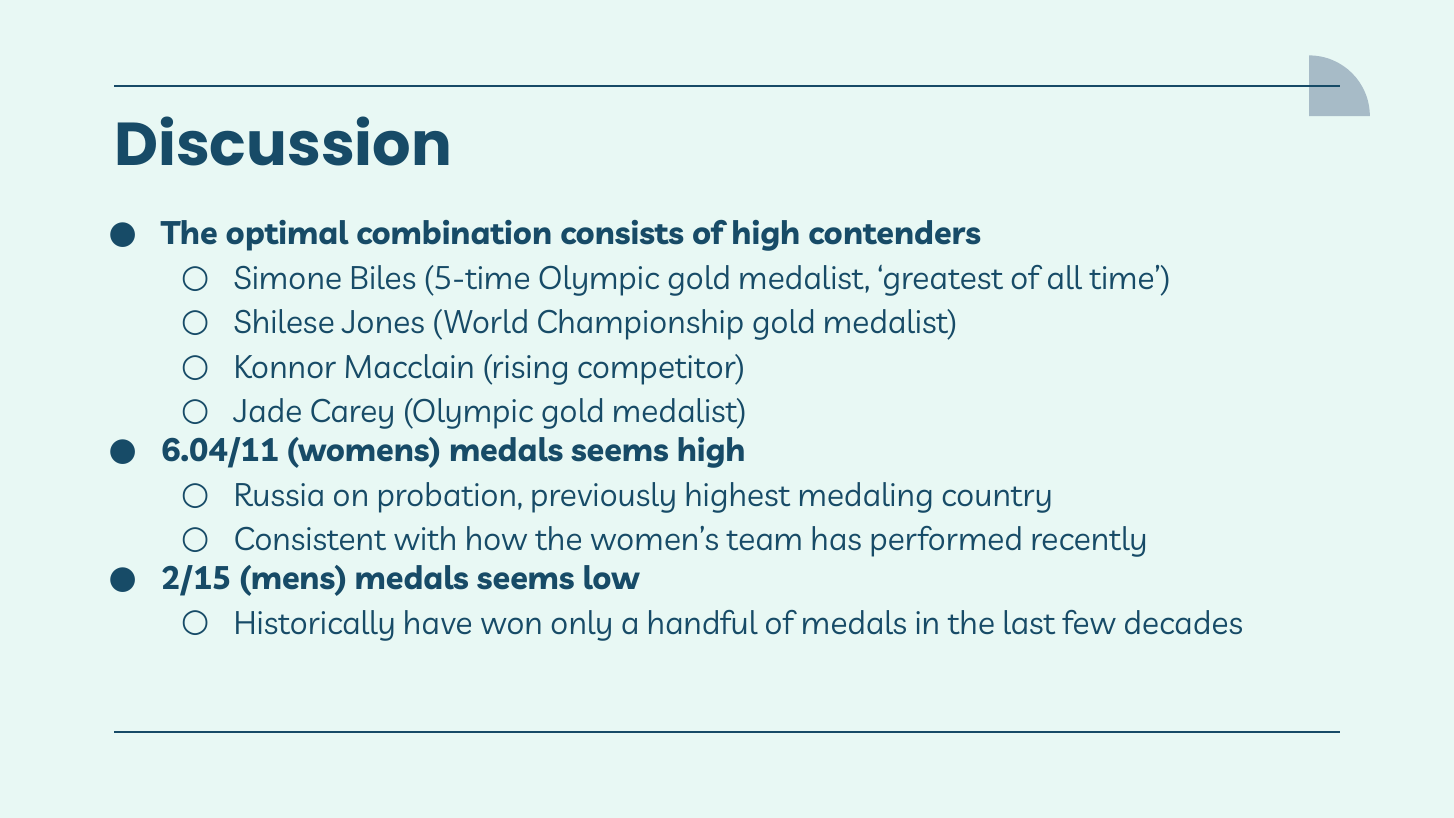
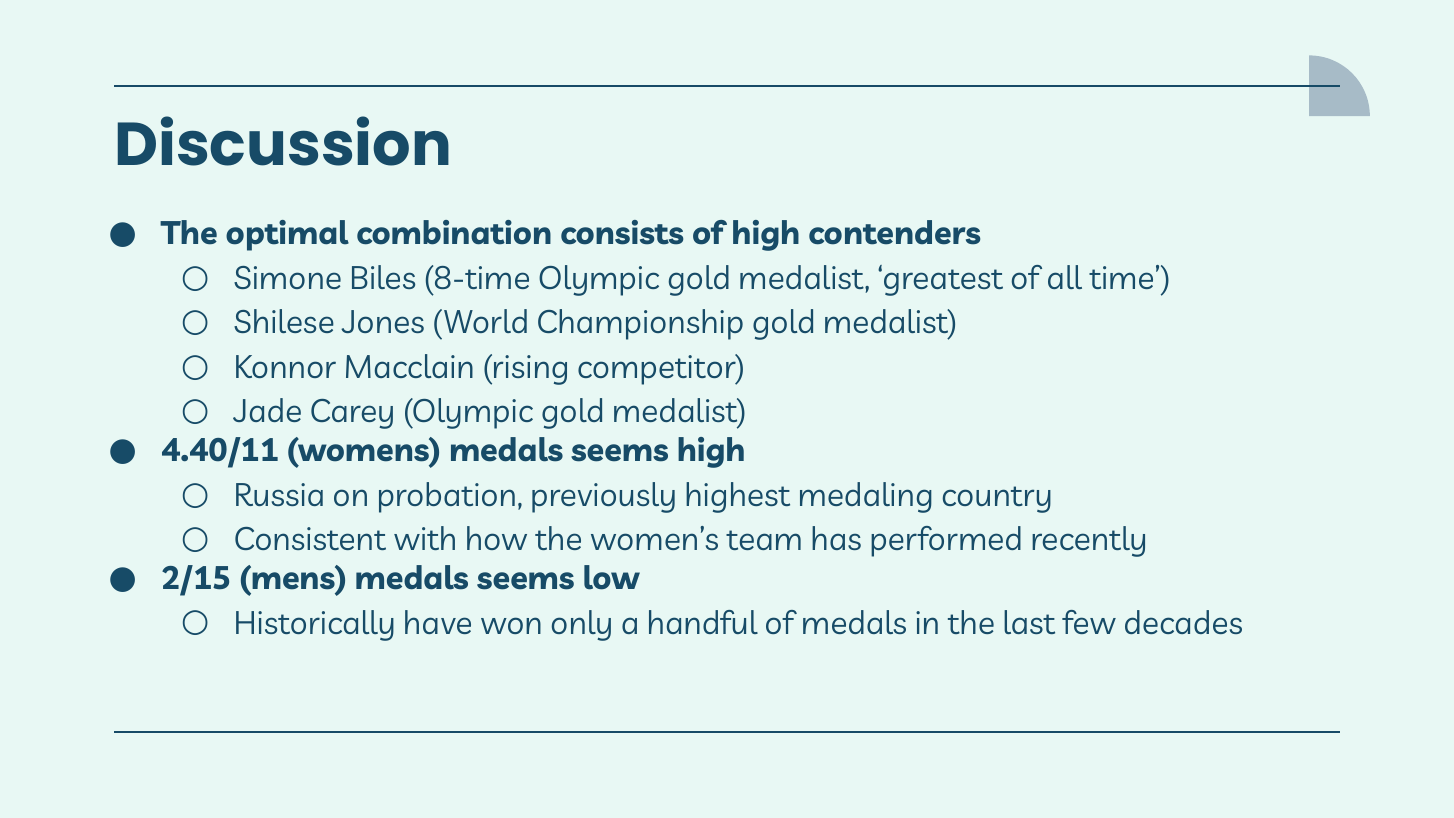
5-time: 5-time -> 8-time
6.04/11: 6.04/11 -> 4.40/11
